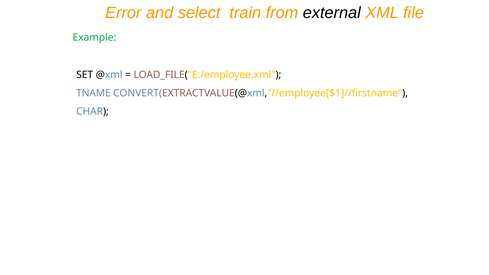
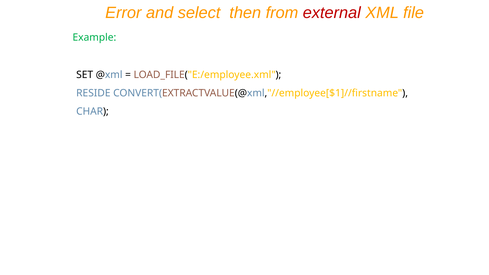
train: train -> then
external colour: black -> red
TNAME: TNAME -> RESIDE
